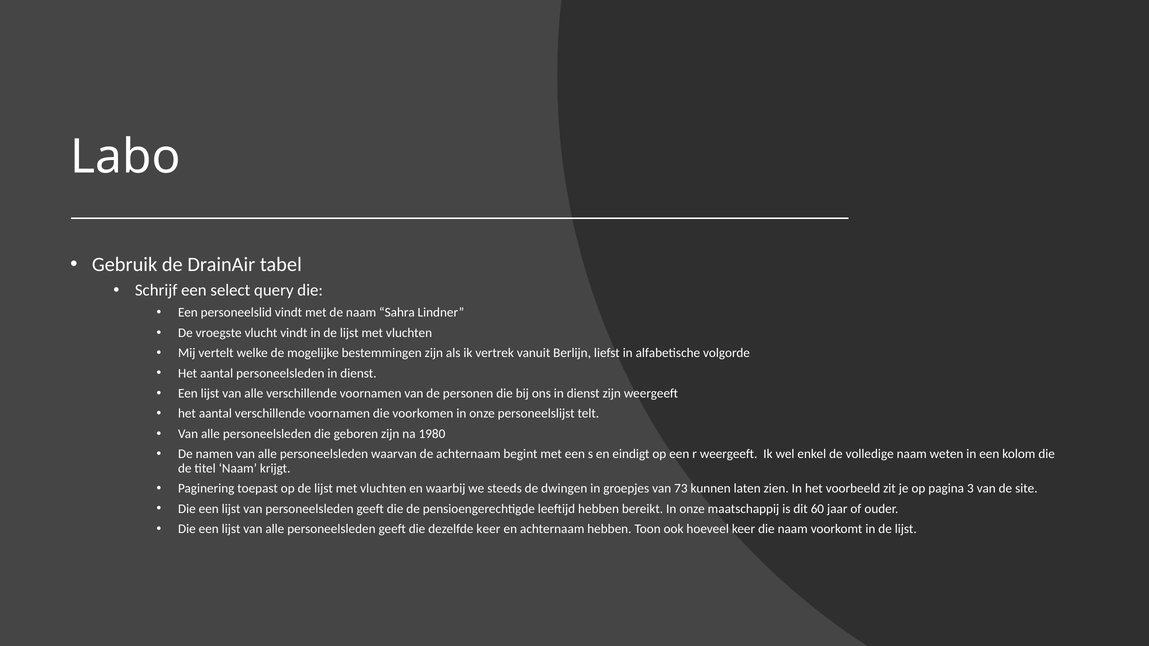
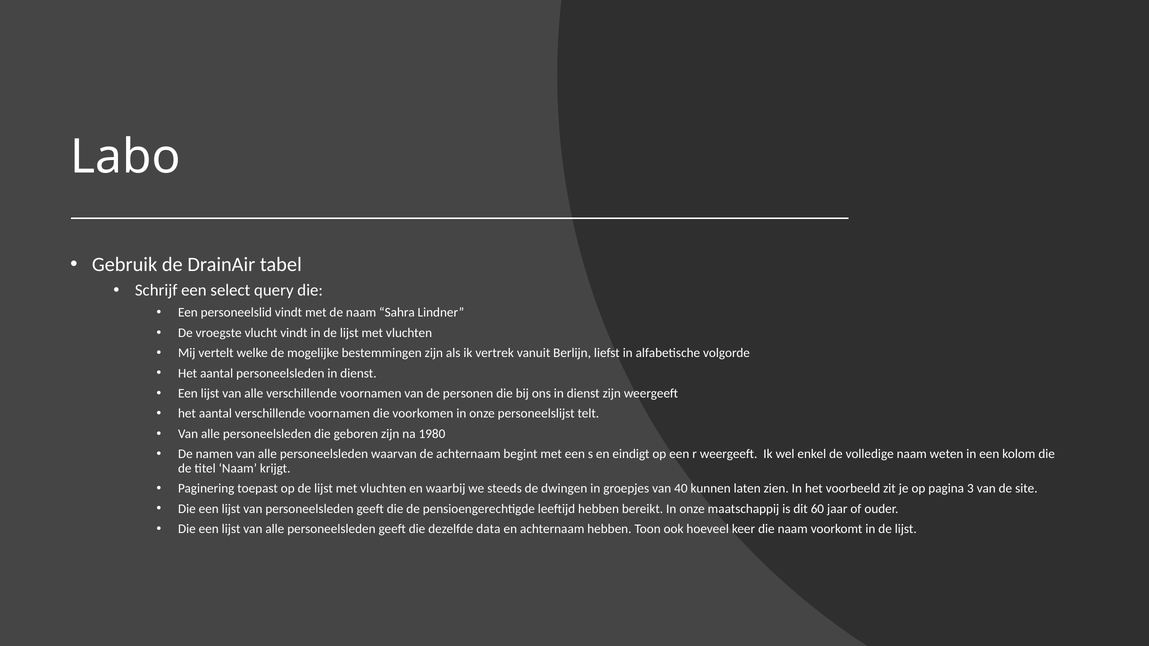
73: 73 -> 40
dezelfde keer: keer -> data
